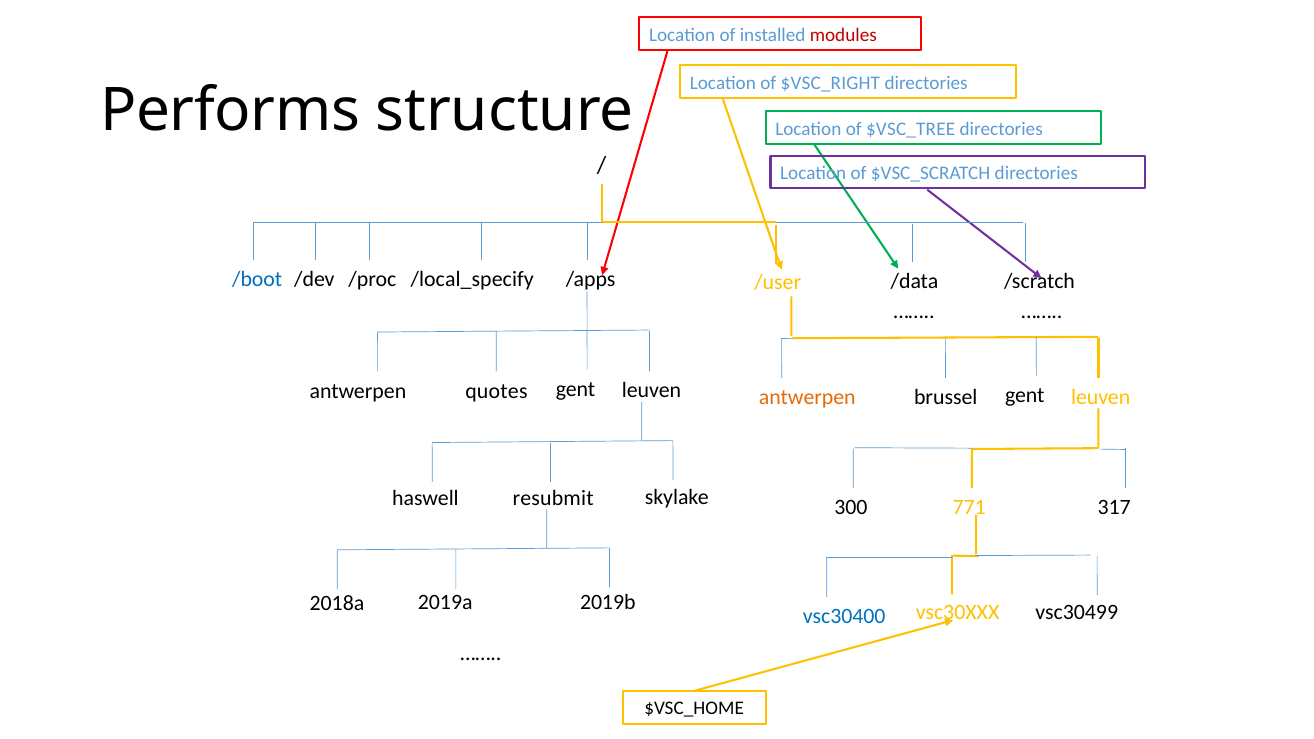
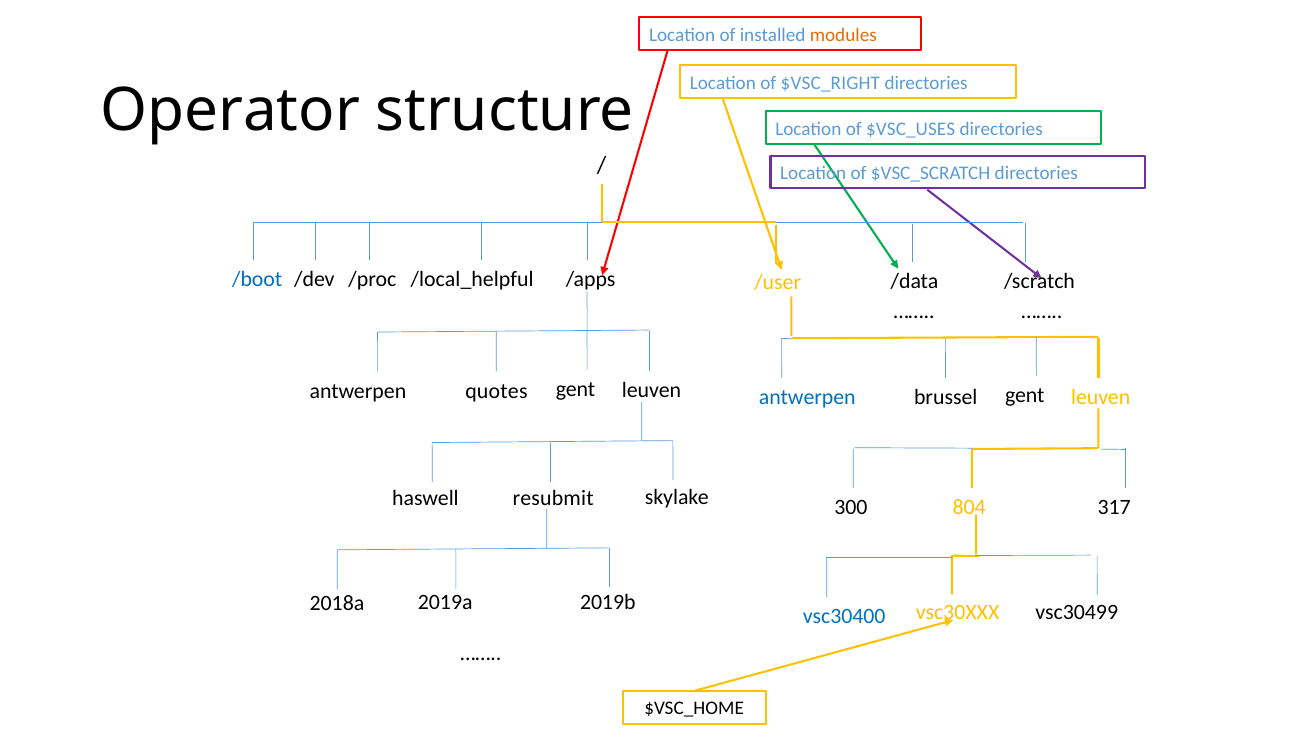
modules colour: red -> orange
Performs: Performs -> Operator
$VSC_TREE: $VSC_TREE -> $VSC_USES
/local_specify: /local_specify -> /local_helpful
antwerpen at (807, 398) colour: orange -> blue
771: 771 -> 804
